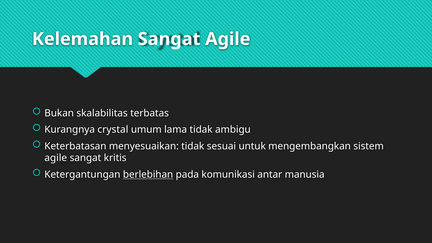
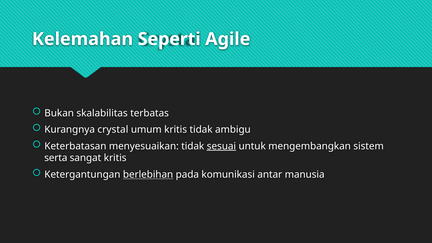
Kelemahan Sangat: Sangat -> Seperti
umum lama: lama -> kritis
sesuai underline: none -> present
agile at (56, 158): agile -> serta
